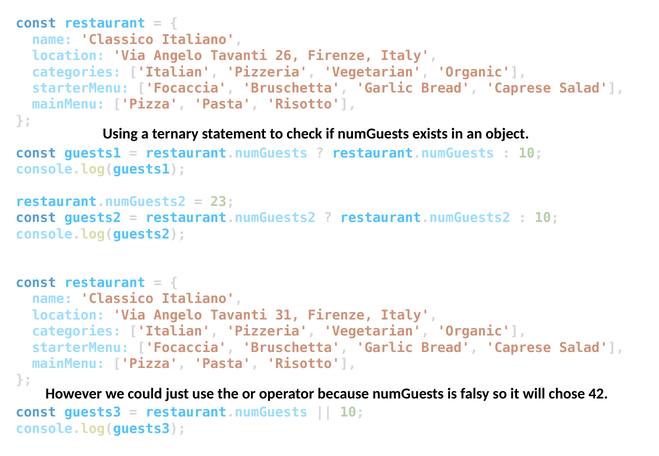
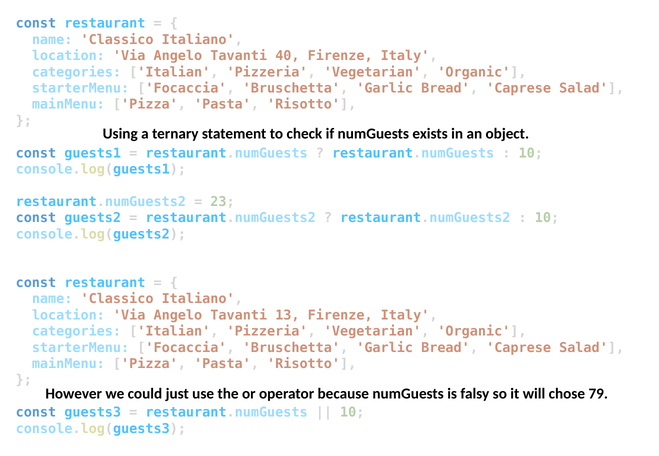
26: 26 -> 40
31: 31 -> 13
42: 42 -> 79
